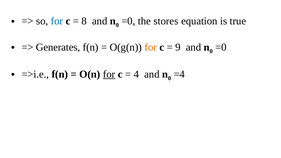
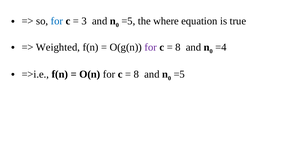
8: 8 -> 3
=0 at (128, 21): =0 -> =5
stores: stores -> where
Generates: Generates -> Weighted
for at (151, 47) colour: orange -> purple
9 at (178, 47): 9 -> 8
=0 at (221, 47): =0 -> =4
for at (109, 74) underline: present -> none
4 at (136, 74): 4 -> 8
=4 at (179, 74): =4 -> =5
